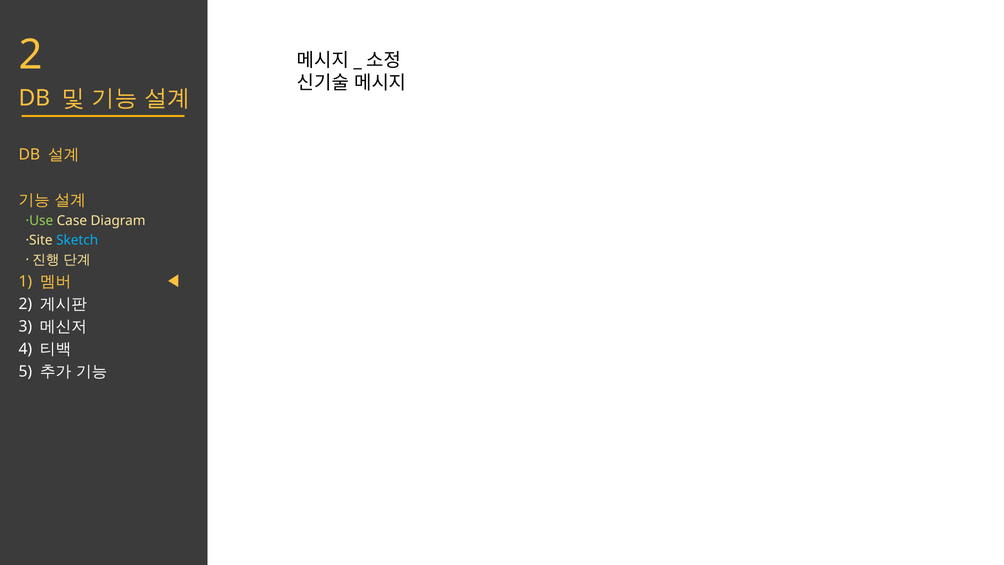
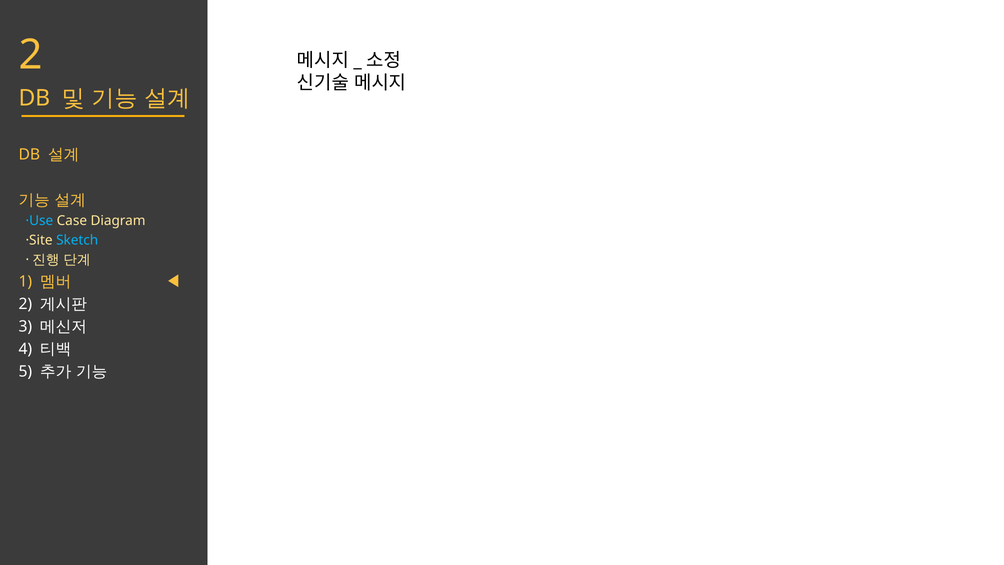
·Use colour: light green -> light blue
